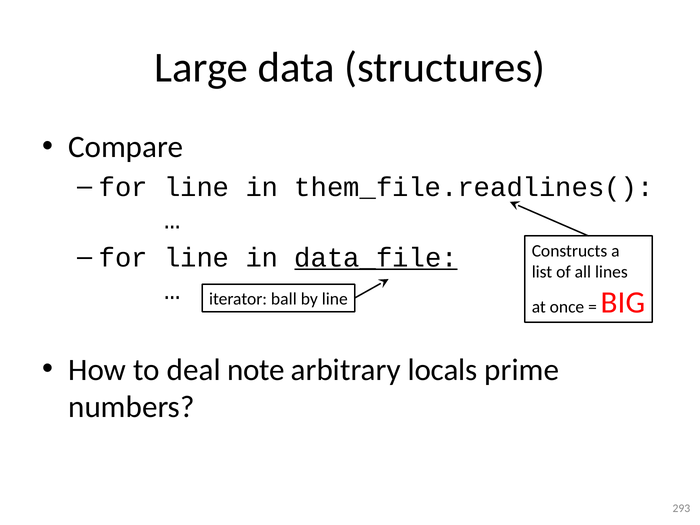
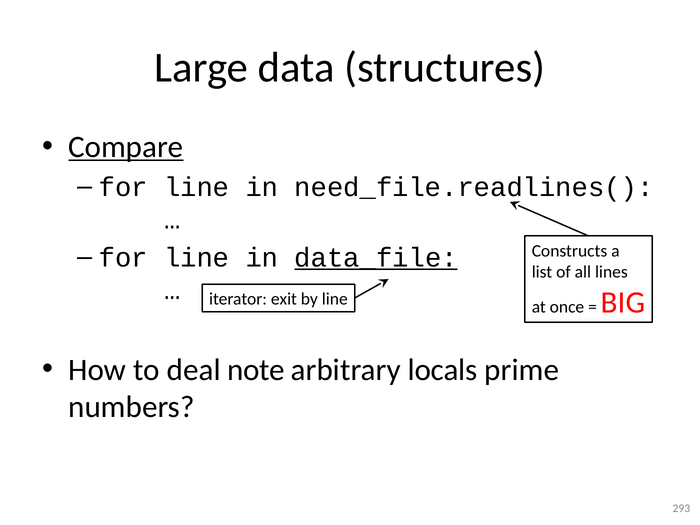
Compare underline: none -> present
them_file.readlines(: them_file.readlines( -> need_file.readlines(
ball: ball -> exit
